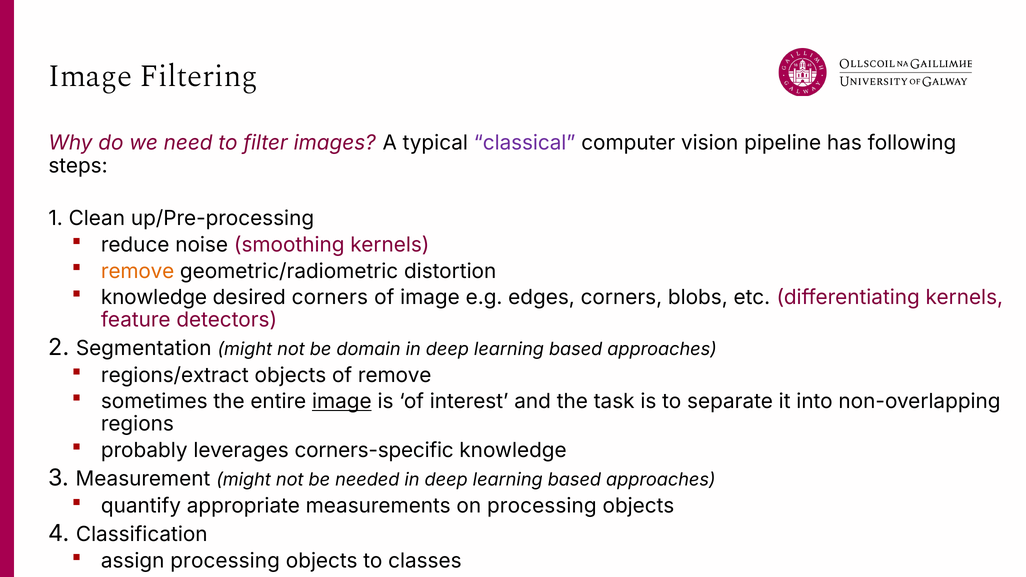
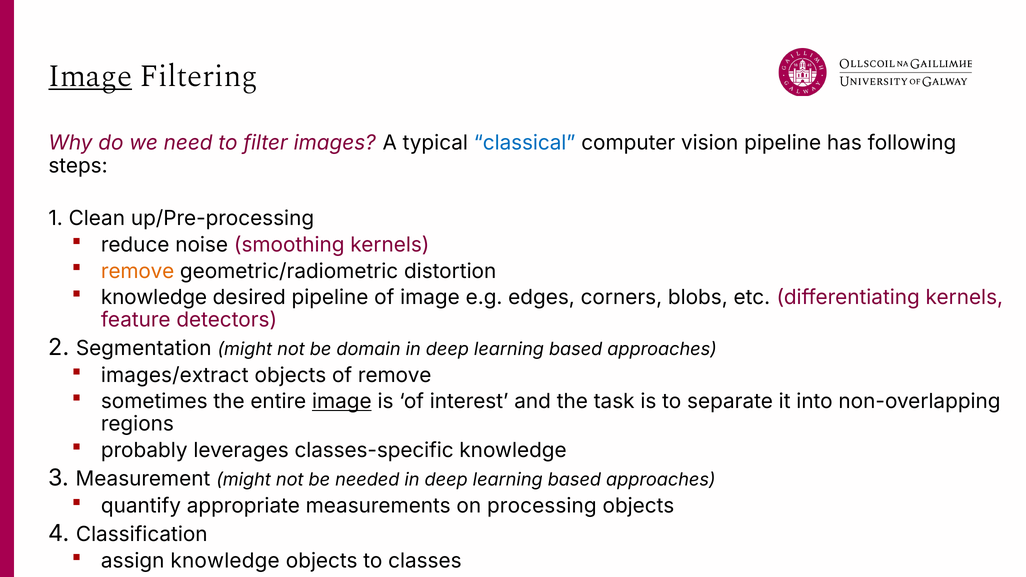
Image at (90, 76) underline: none -> present
classical colour: purple -> blue
desired corners: corners -> pipeline
regions/extract: regions/extract -> images/extract
corners-specific: corners-specific -> classes-specific
assign processing: processing -> knowledge
